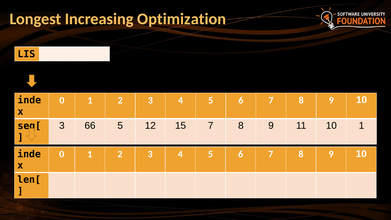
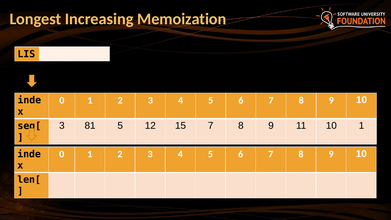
Optimization: Optimization -> Memoization
66: 66 -> 81
